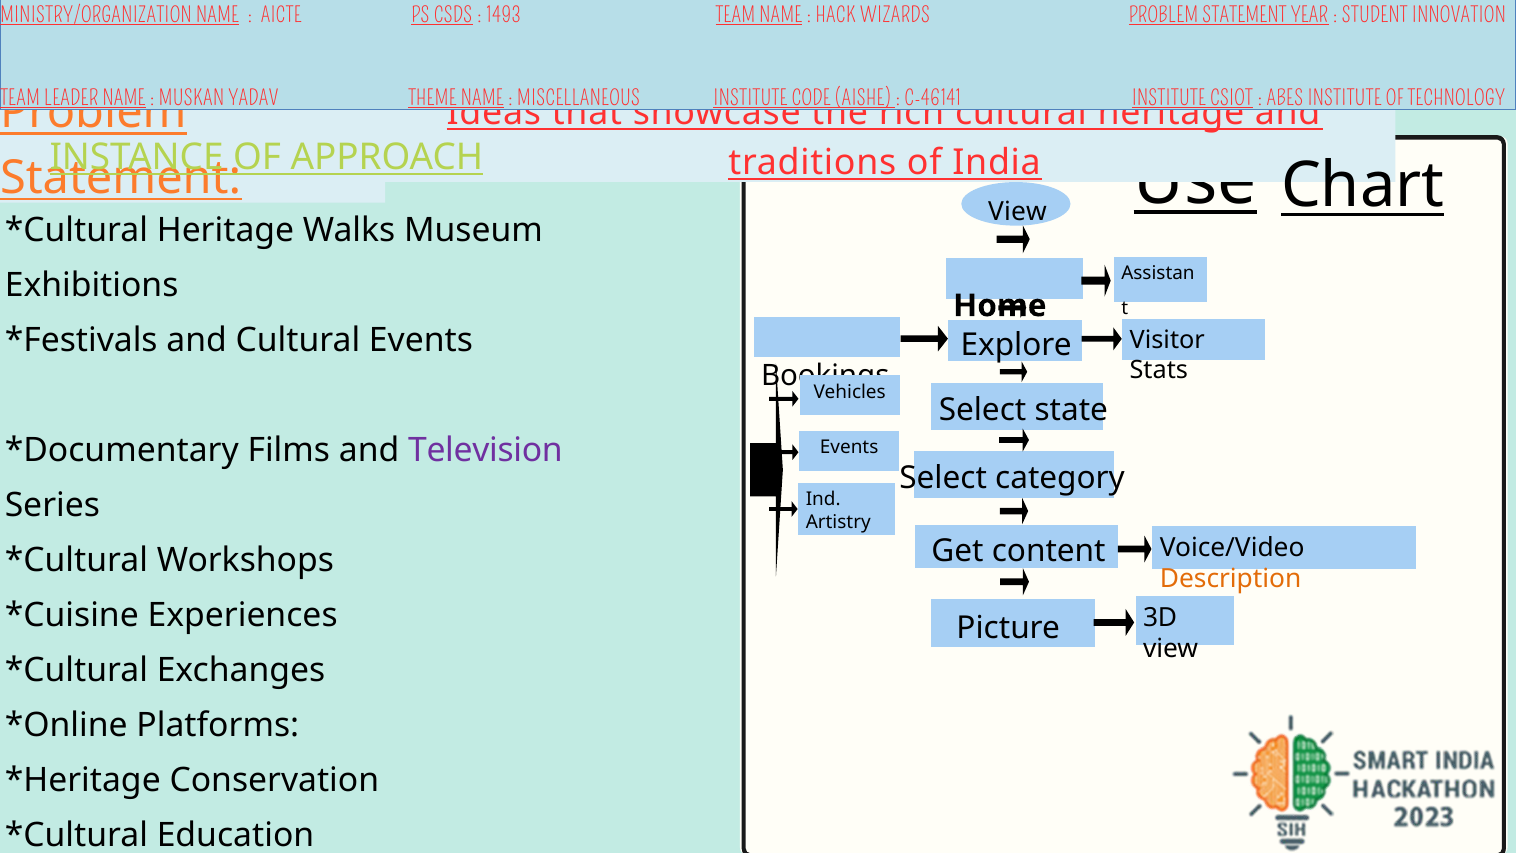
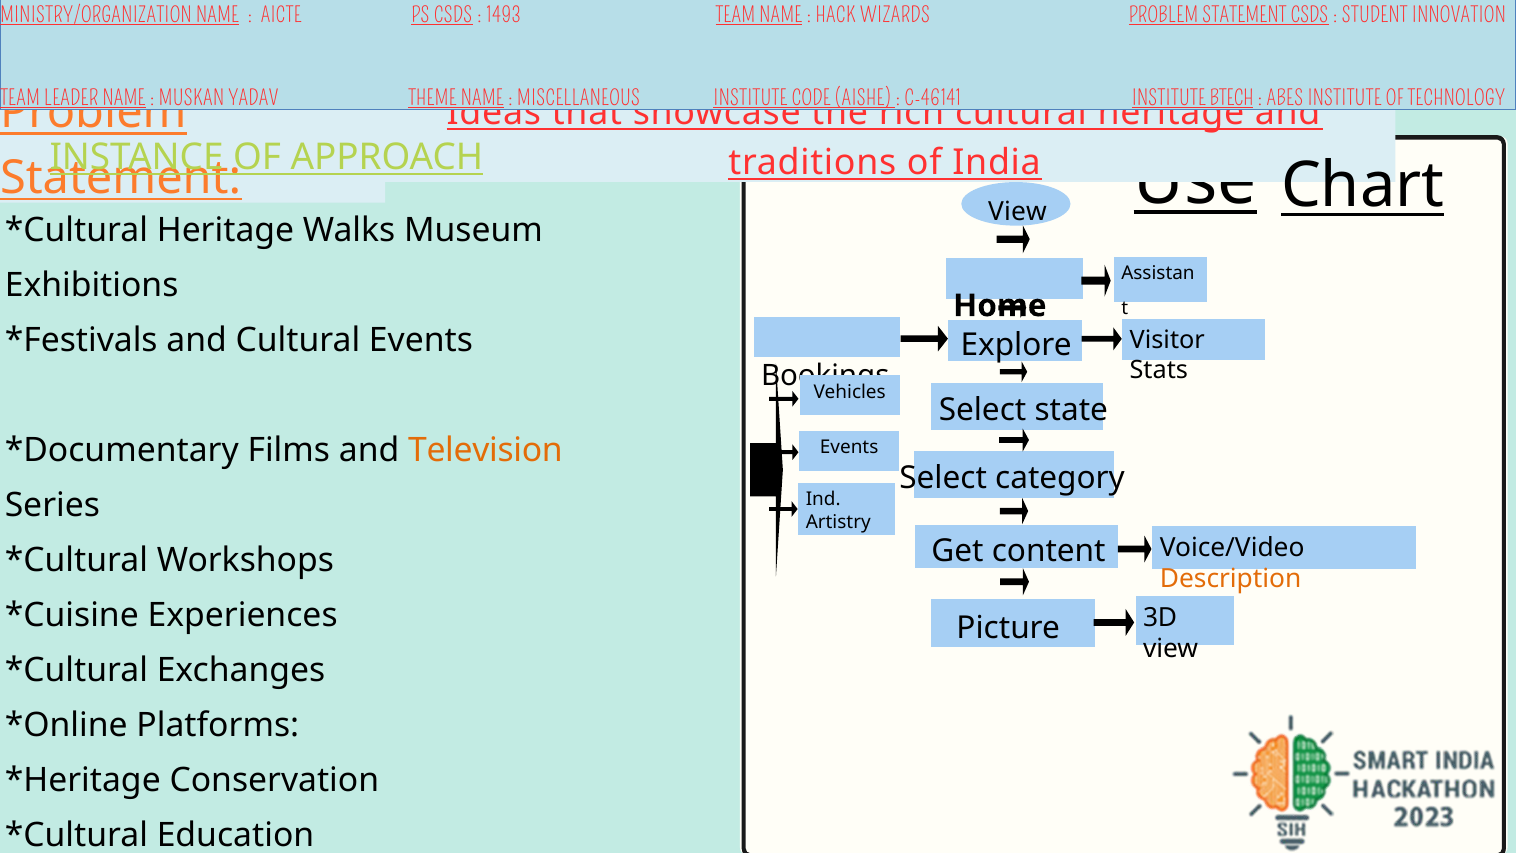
STATEMENT YEAR: YEAR -> CSDS
CSIOT: CSIOT -> BTECH
Television colour: purple -> orange
